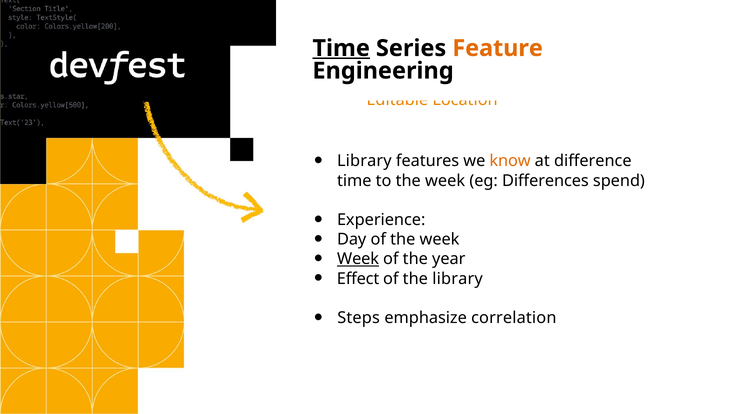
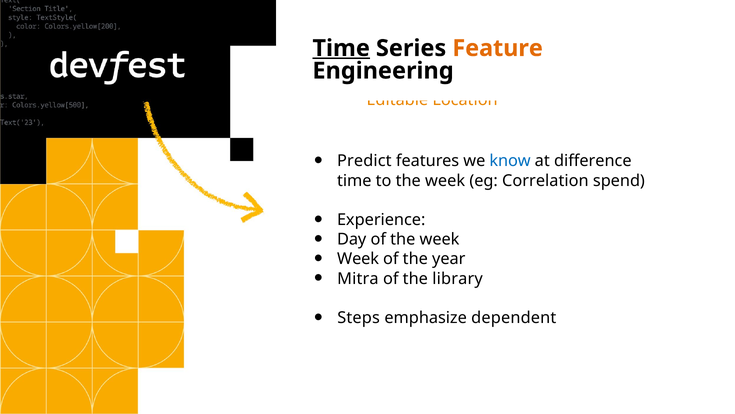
Library at (364, 161): Library -> Predict
know colour: orange -> blue
Differences: Differences -> Correlation
Week at (358, 259) underline: present -> none
Effect: Effect -> Mitra
correlation: correlation -> dependent
